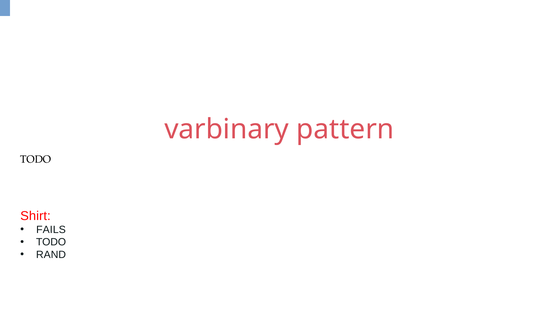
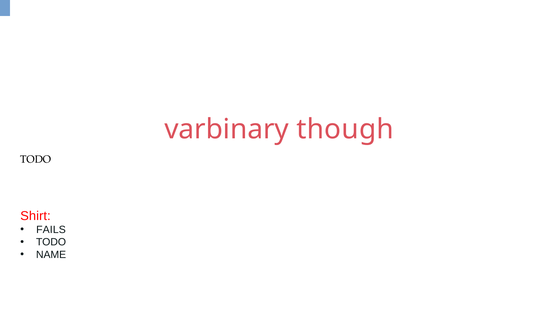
pattern: pattern -> though
RAND: RAND -> NAME
